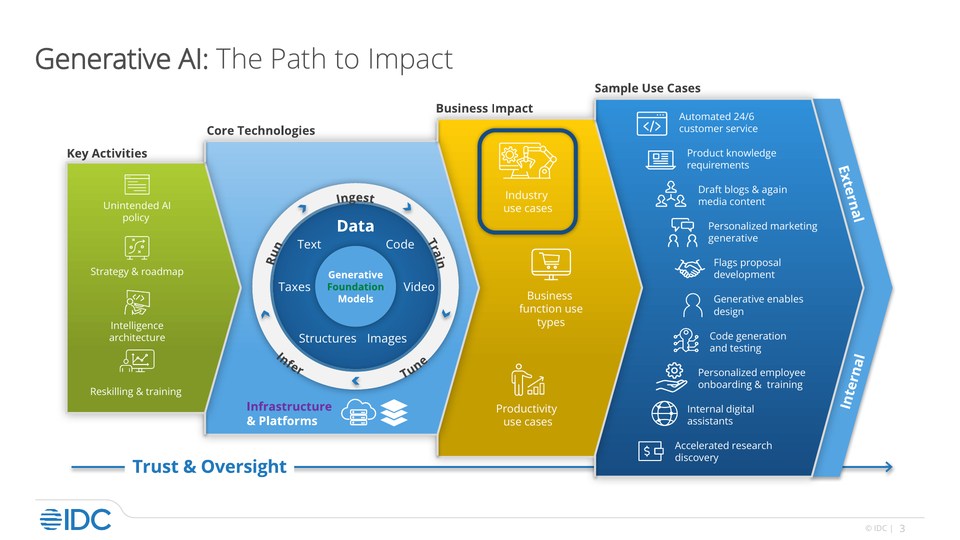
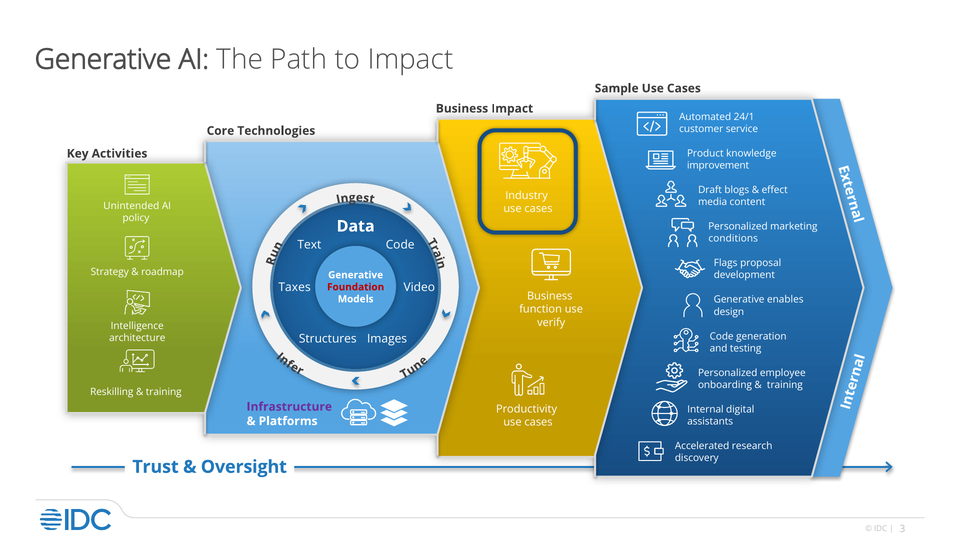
24/6: 24/6 -> 24/1
requirements: requirements -> improvement
again: again -> effect
generative at (733, 239): generative -> conditions
Foundation colour: green -> red
types: types -> verify
